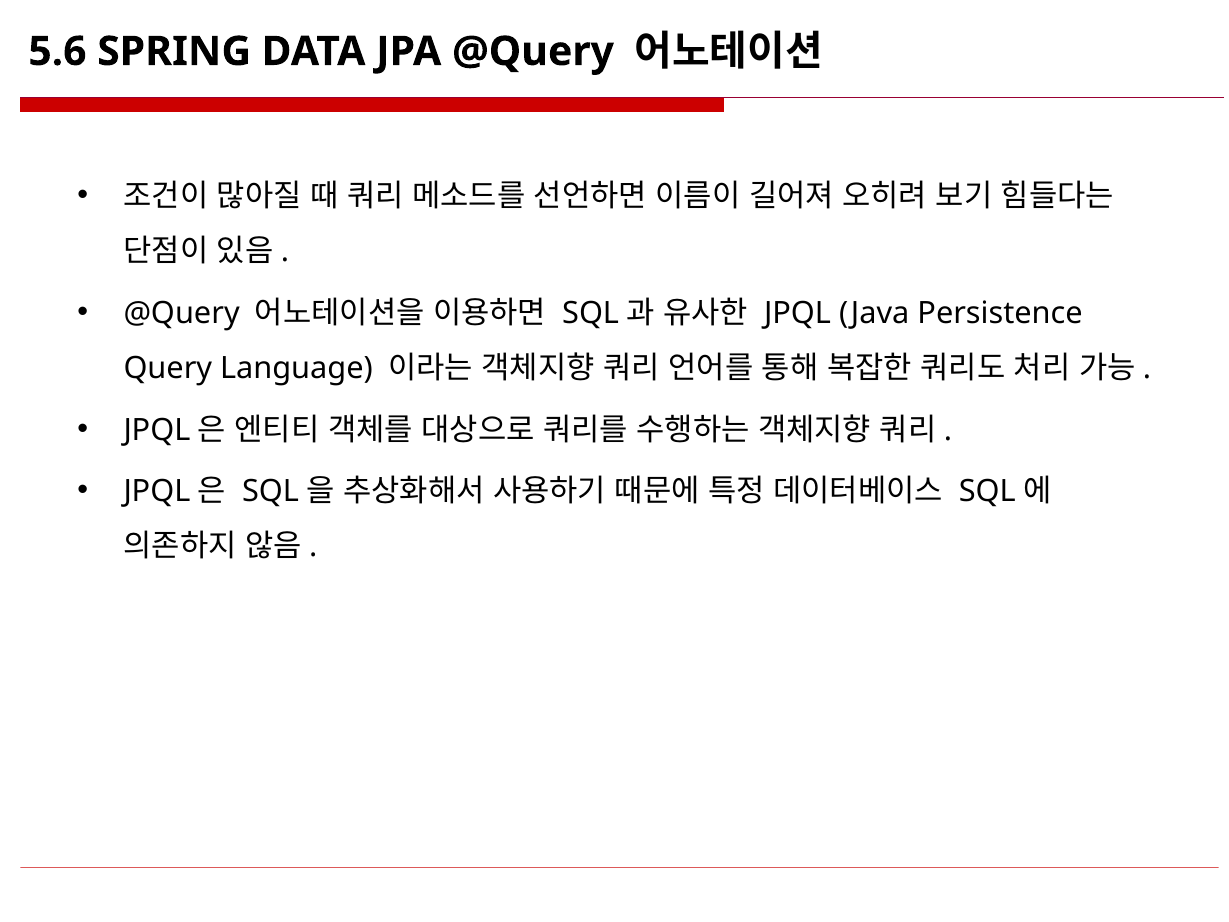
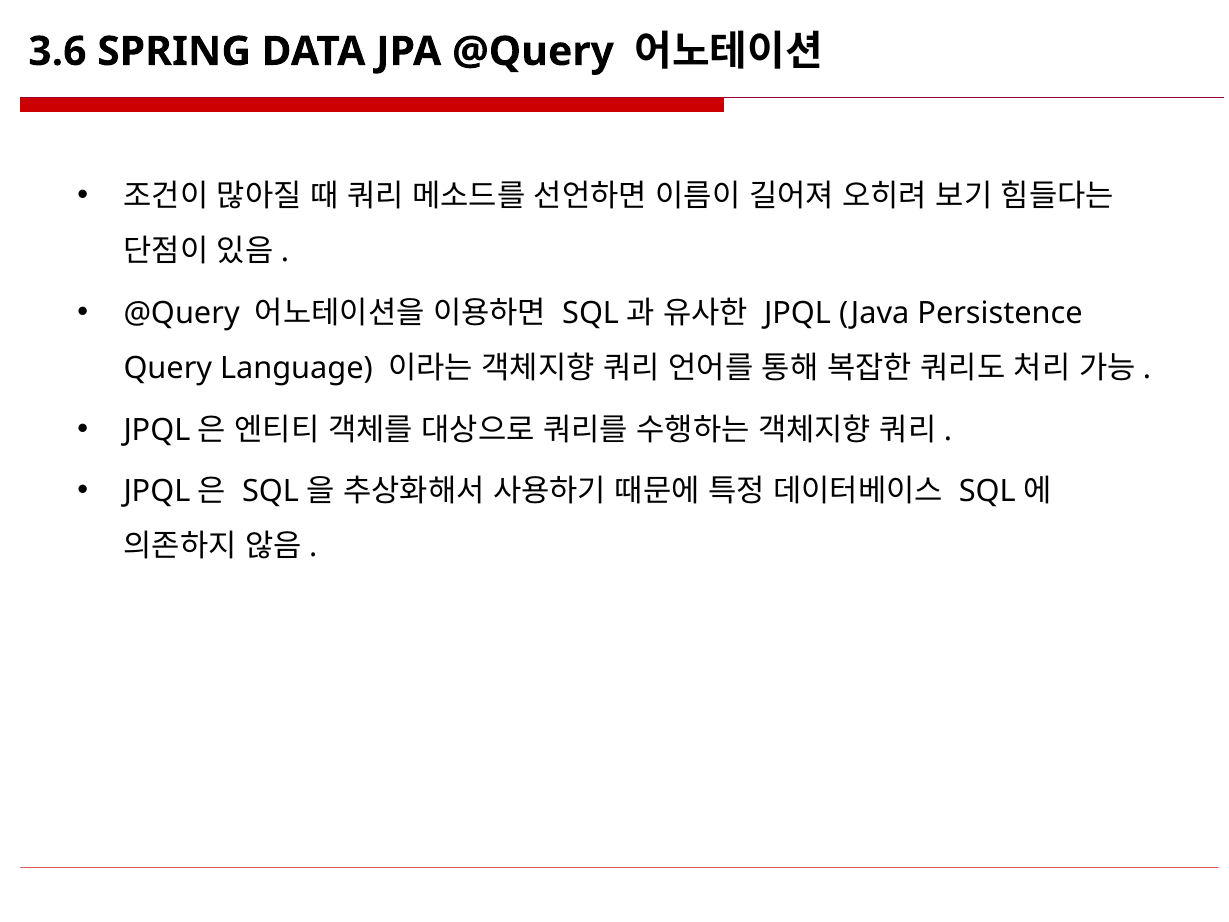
5.6: 5.6 -> 3.6
